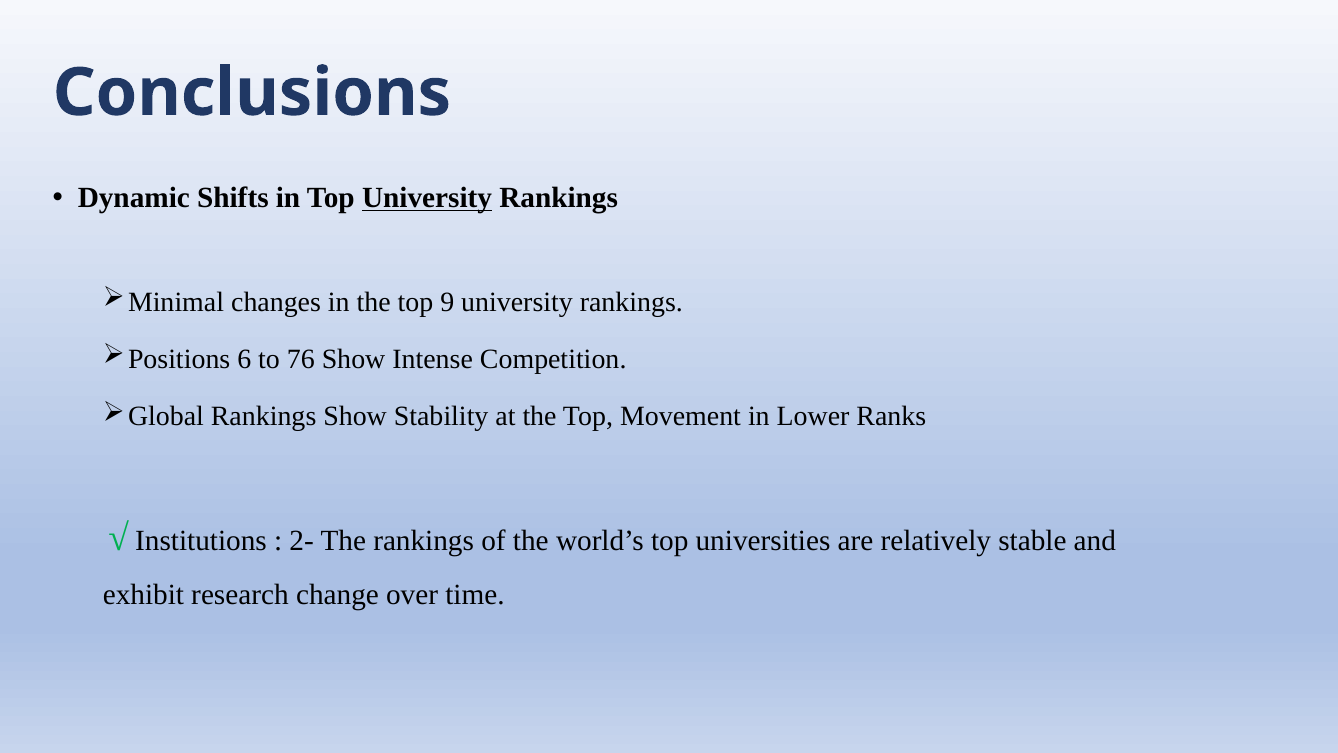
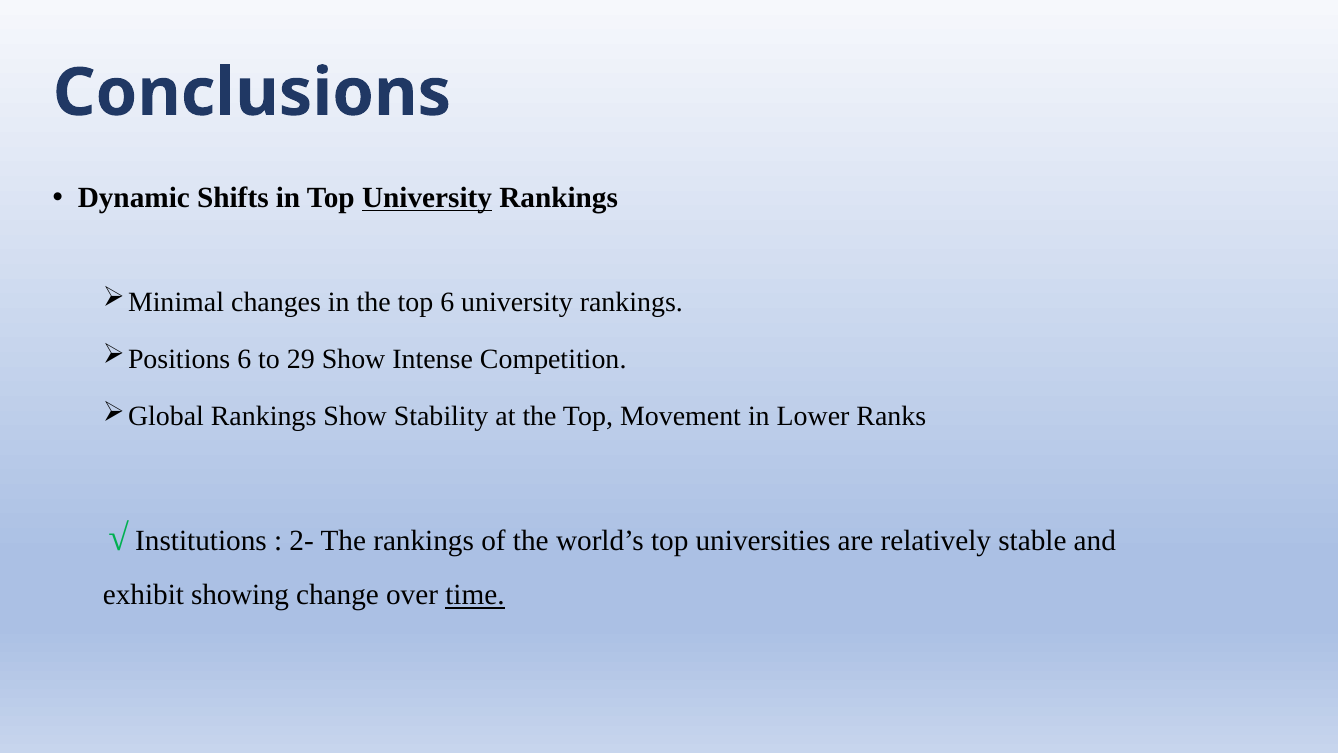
top 9: 9 -> 6
76: 76 -> 29
research: research -> showing
time underline: none -> present
